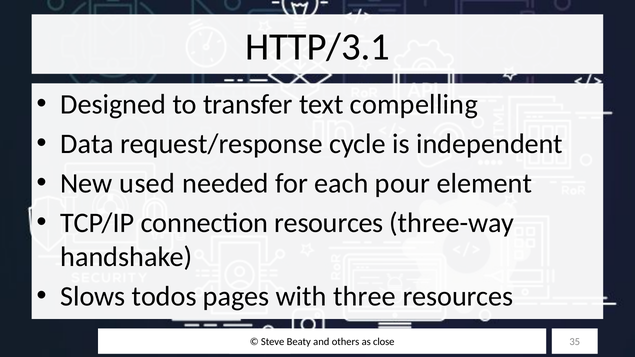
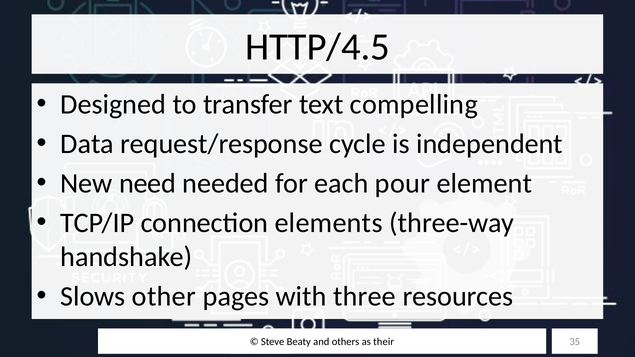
HTTP/3.1: HTTP/3.1 -> HTTP/4.5
used: used -> need
connection resources: resources -> elements
todos: todos -> other
close: close -> their
